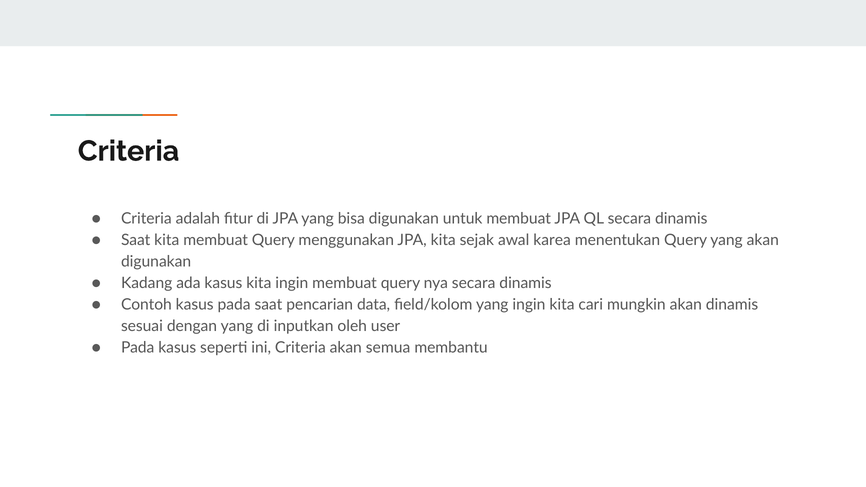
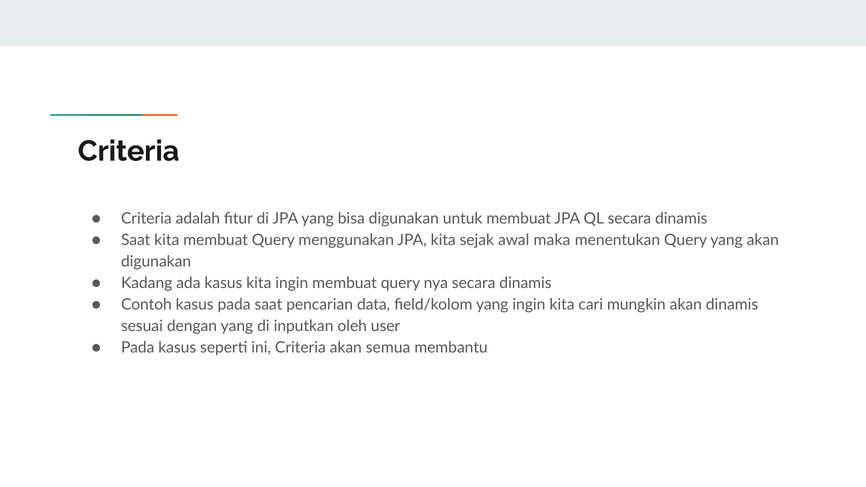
karea: karea -> maka
